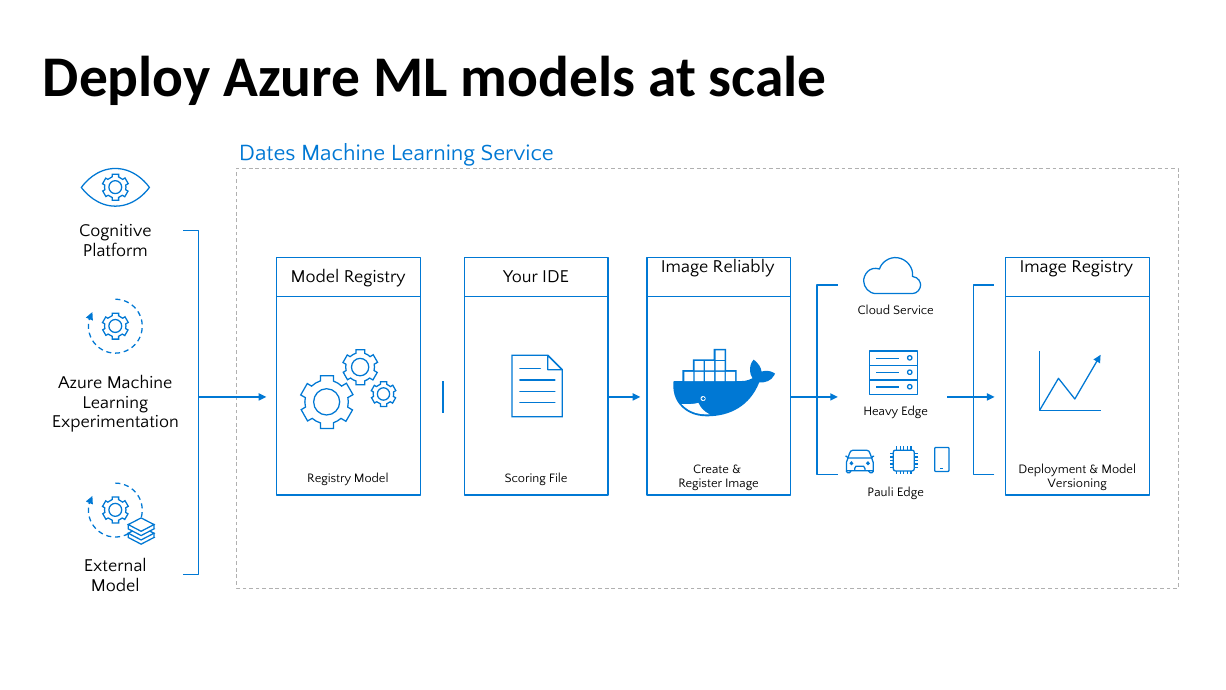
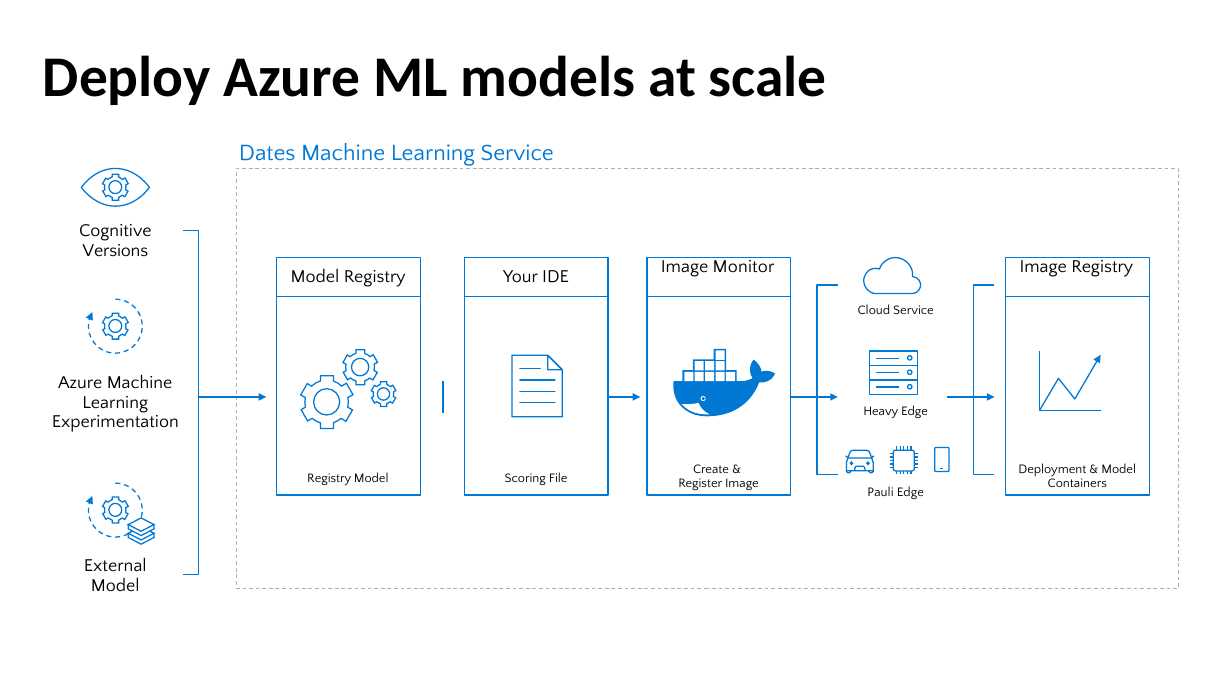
Platform: Platform -> Versions
Reliably: Reliably -> Monitor
Versioning: Versioning -> Containers
